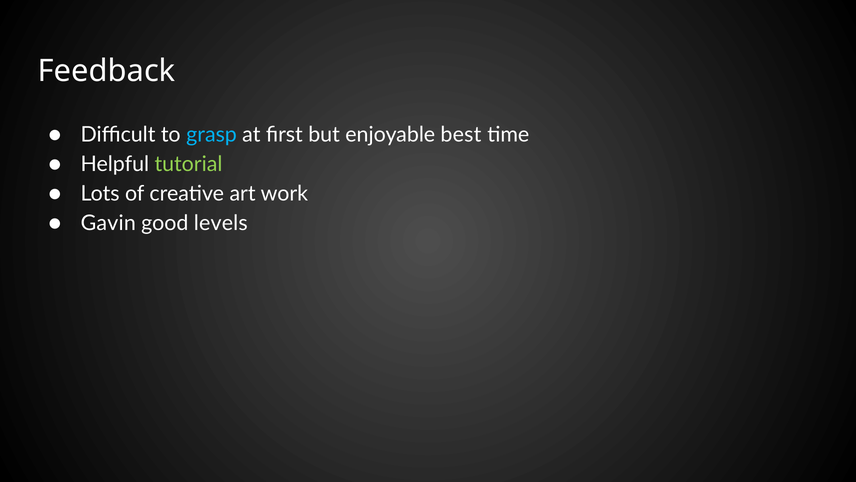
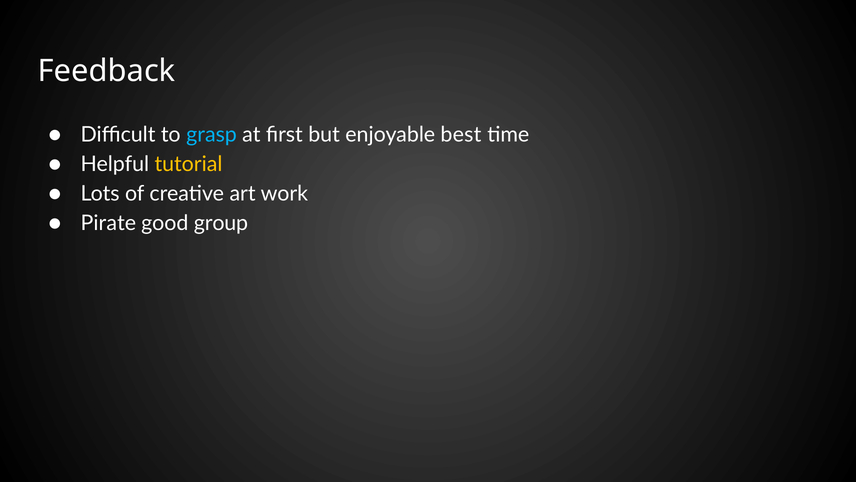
tutorial colour: light green -> yellow
Gavin: Gavin -> Pirate
levels: levels -> group
